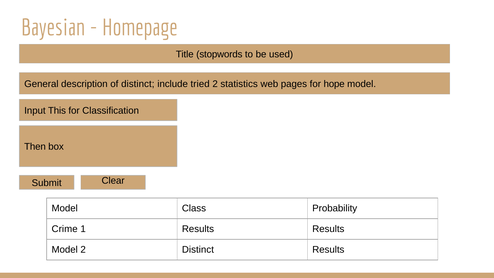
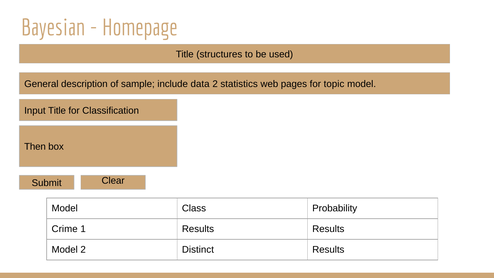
stopwords: stopwords -> structures
of distinct: distinct -> sample
tried: tried -> data
hope: hope -> topic
Input This: This -> Title
